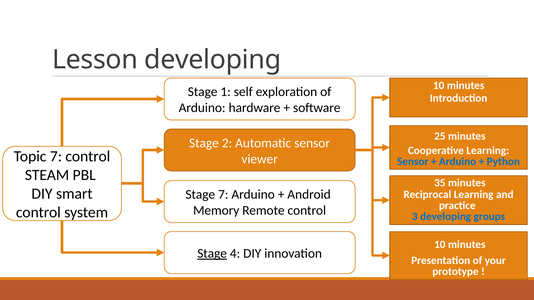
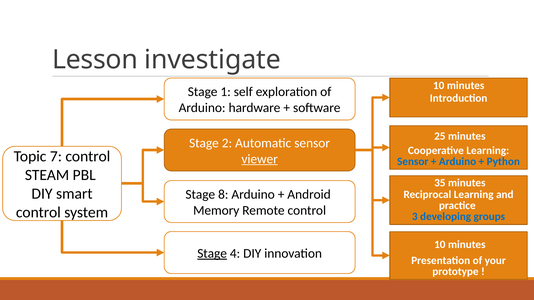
Lesson developing: developing -> investigate
viewer underline: none -> present
Stage 7: 7 -> 8
